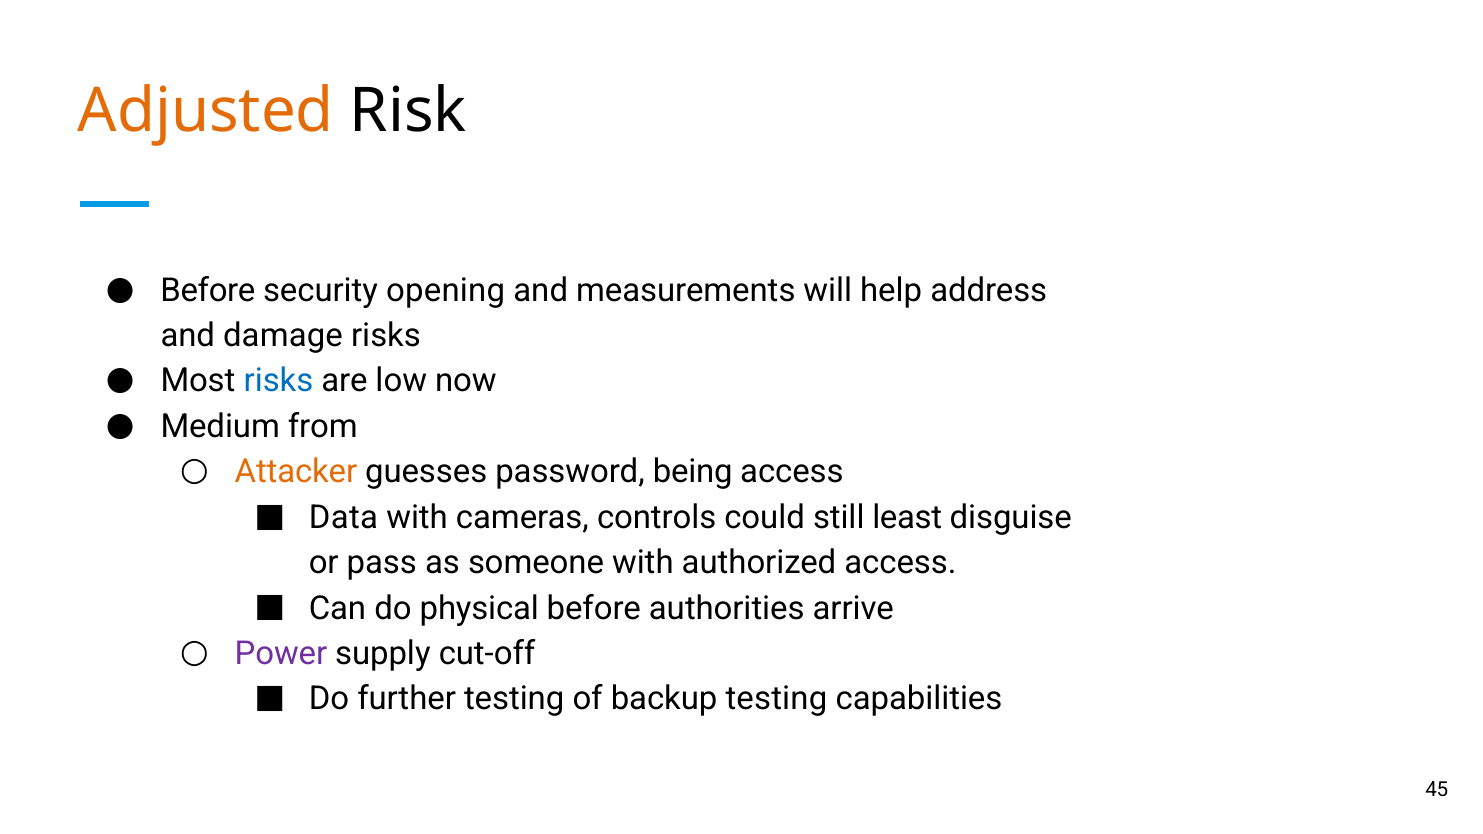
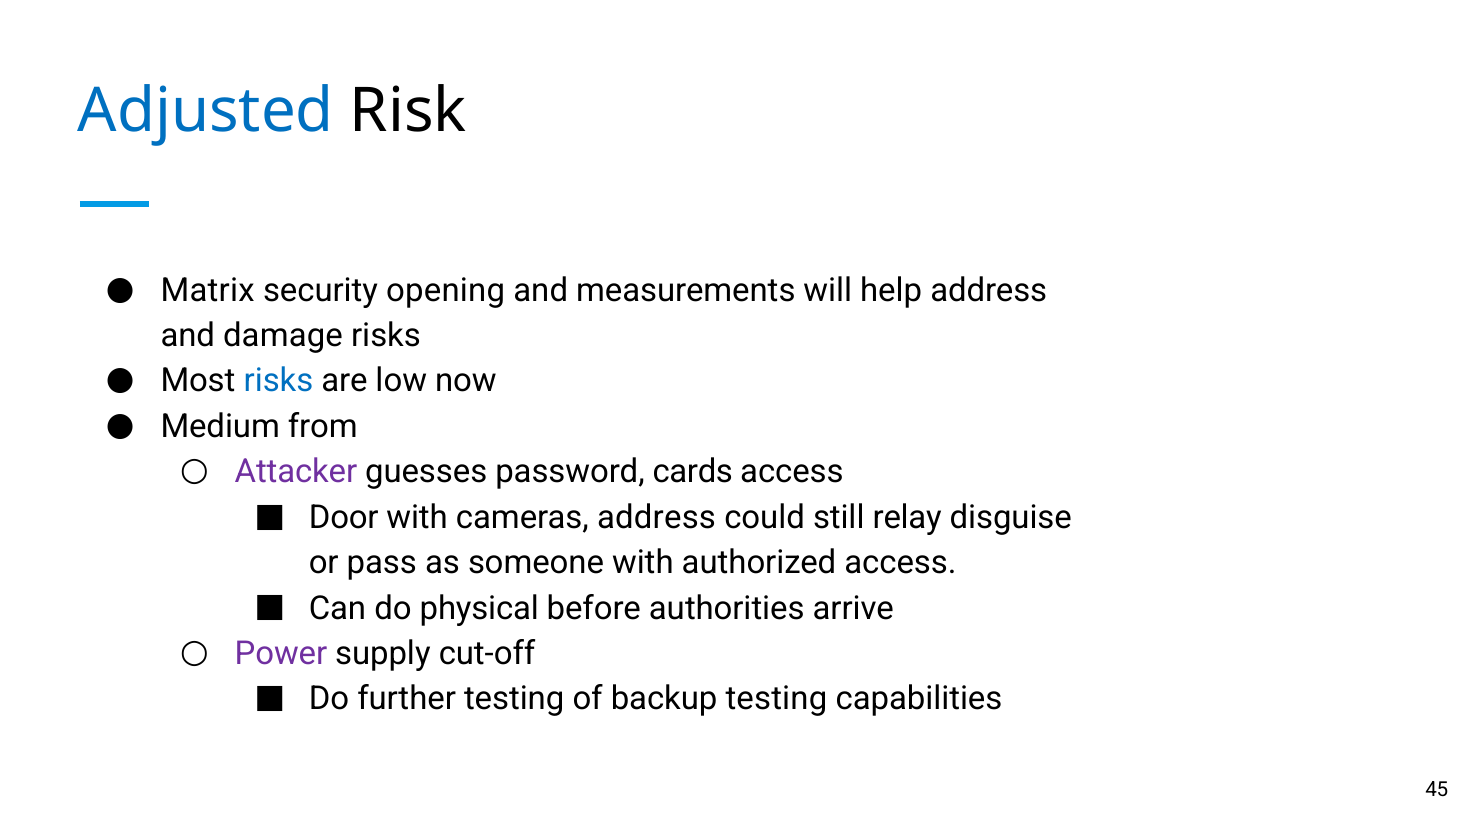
Adjusted colour: orange -> blue
Before at (208, 290): Before -> Matrix
Attacker colour: orange -> purple
being: being -> cards
Data: Data -> Door
cameras controls: controls -> address
least: least -> relay
